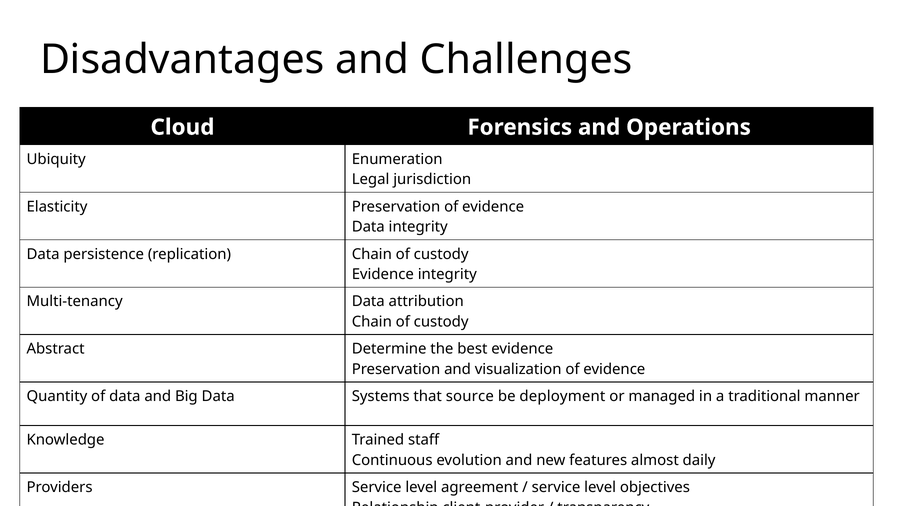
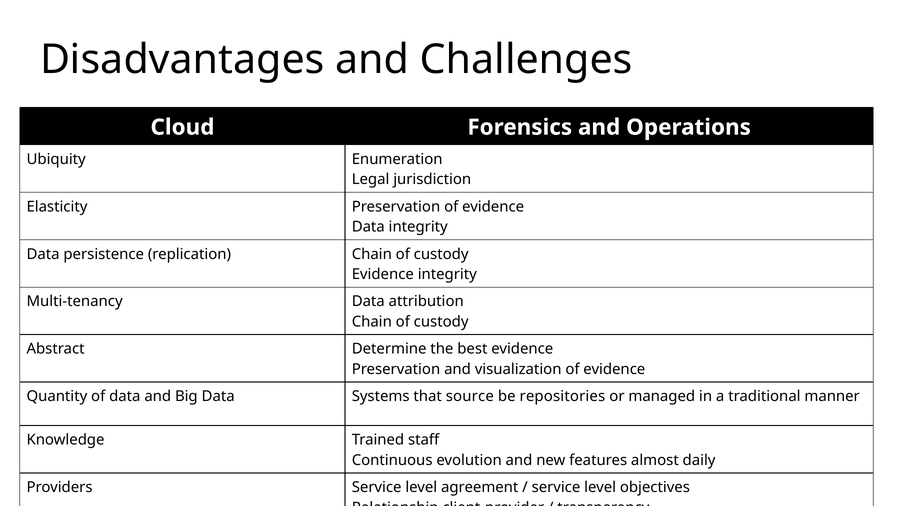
deployment: deployment -> repositories
